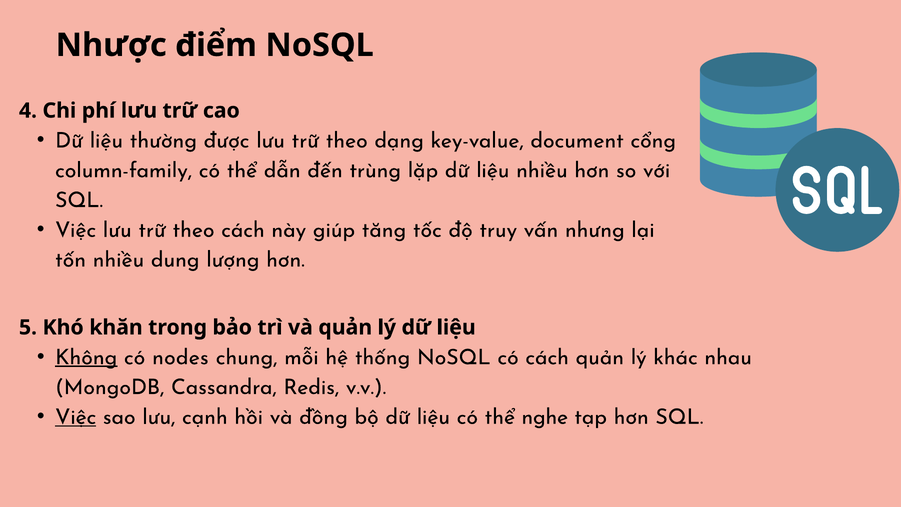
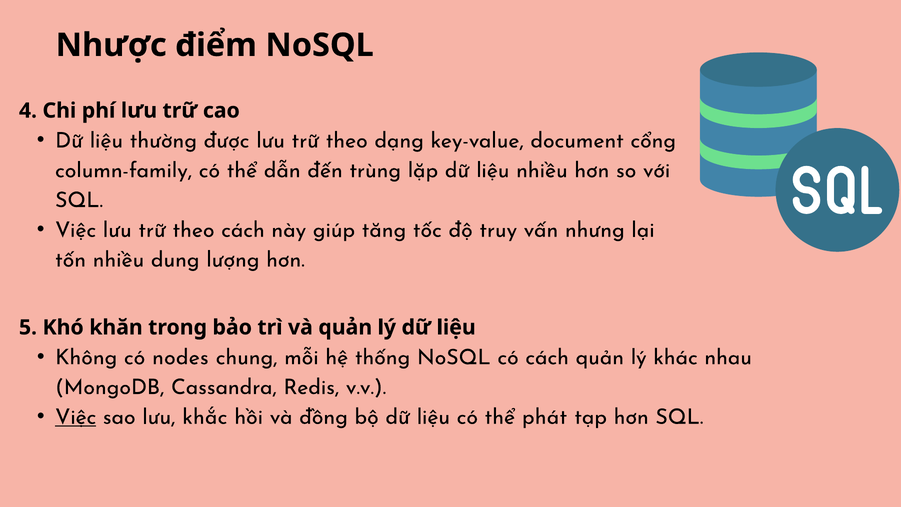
Không underline: present -> none
cạnh: cạnh -> khắc
nghe: nghe -> phát
